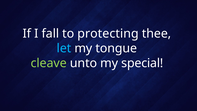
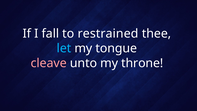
protecting: protecting -> restrained
cleave colour: light green -> pink
special: special -> throne
